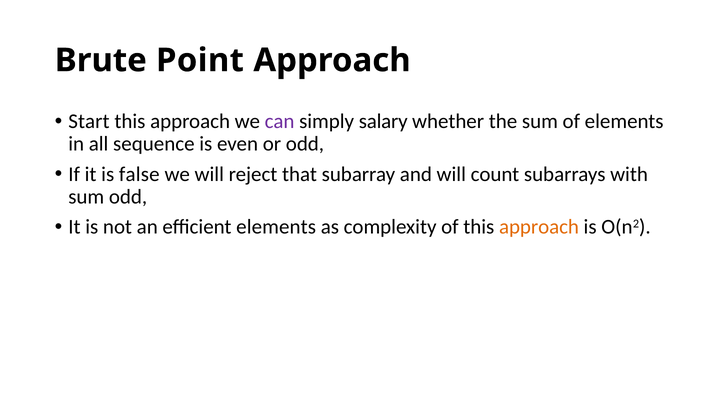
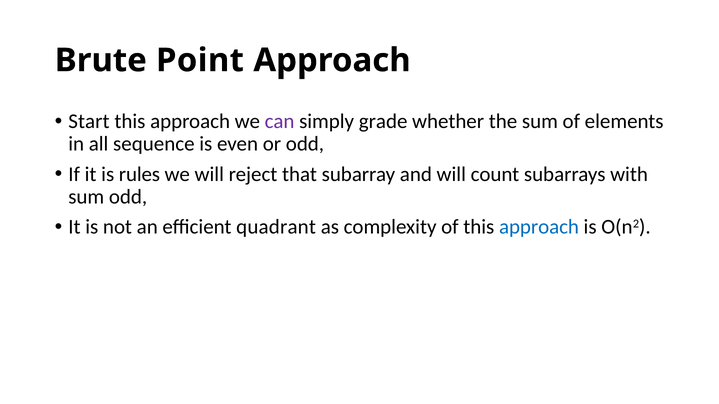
salary: salary -> grade
false: false -> rules
efficient elements: elements -> quadrant
approach at (539, 227) colour: orange -> blue
